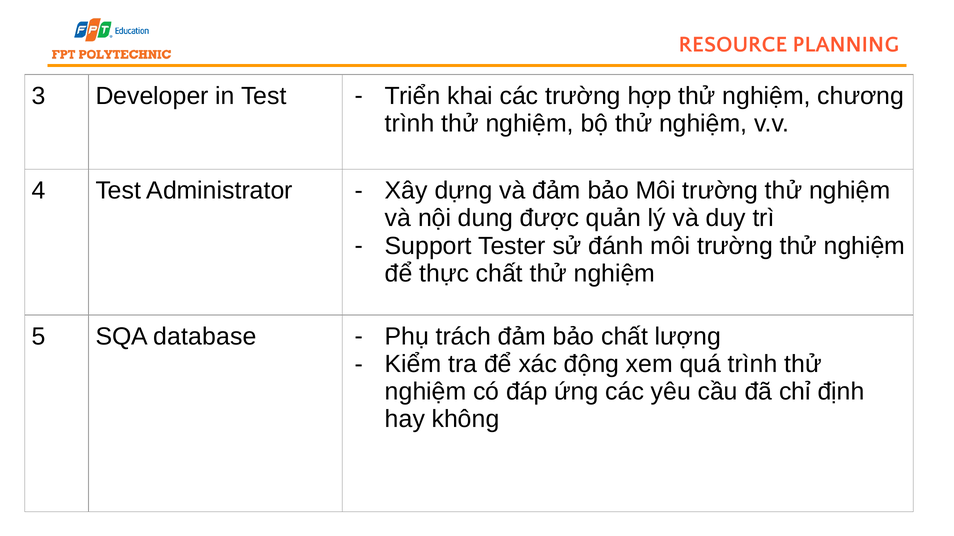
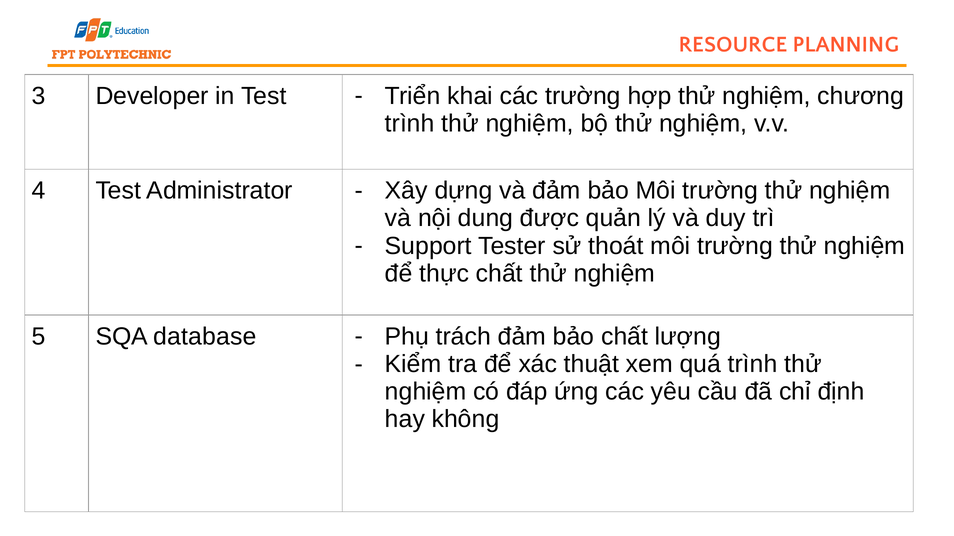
đánh: đánh -> thoát
động: động -> thuật
